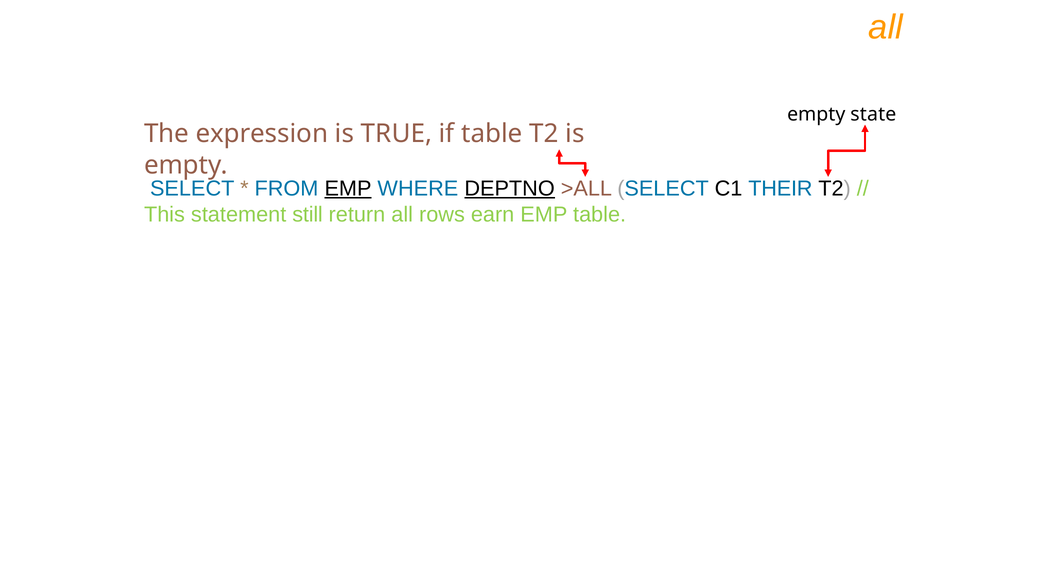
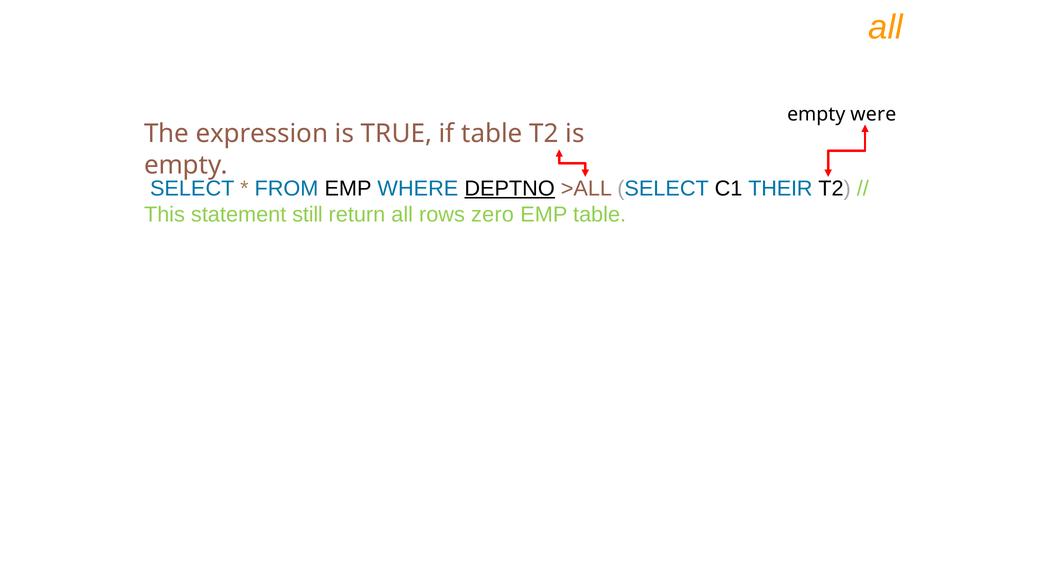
state: state -> were
EMP at (348, 189) underline: present -> none
earn: earn -> zero
